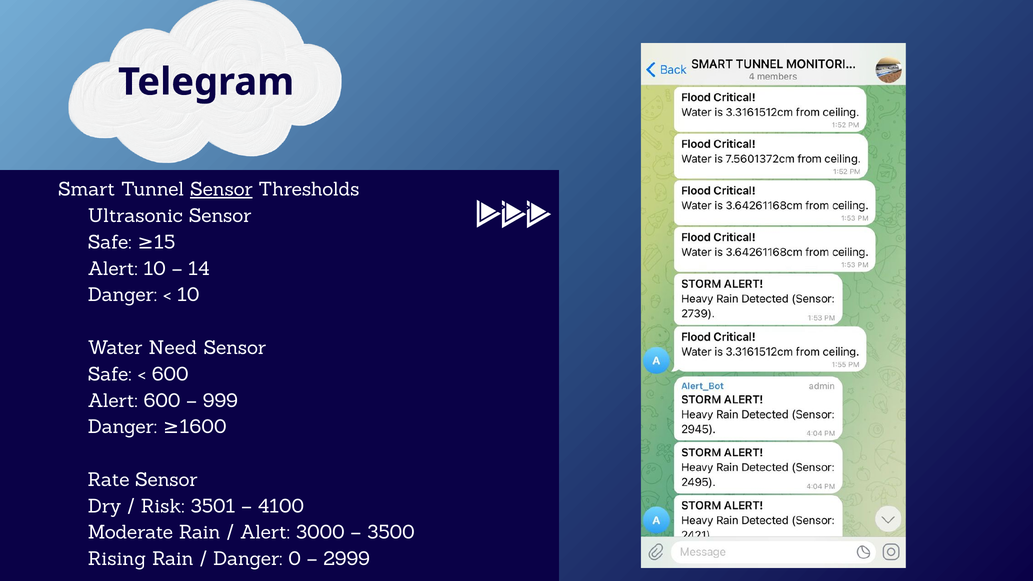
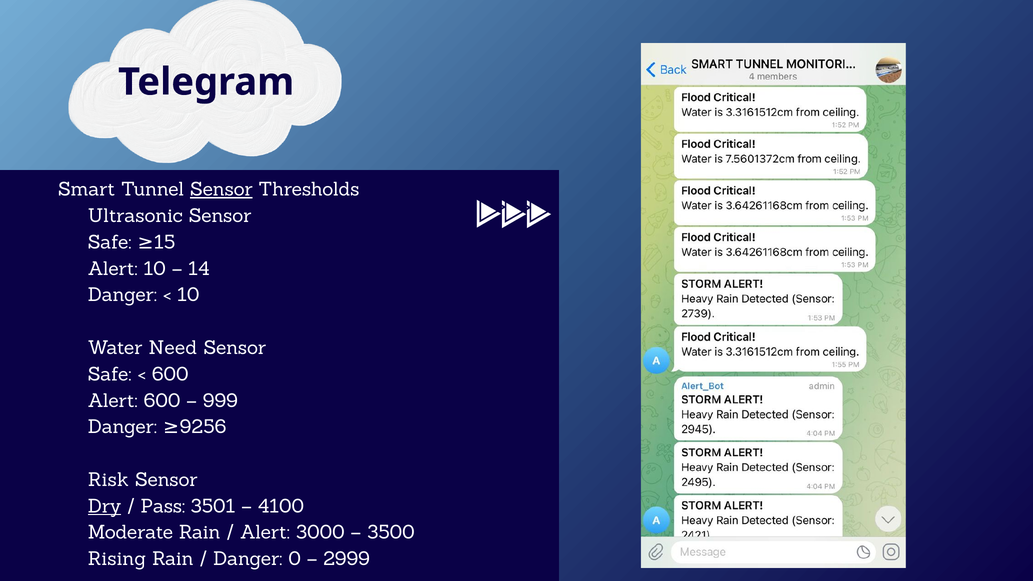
1600: 1600 -> 9256
Rate: Rate -> Risk
Dry underline: none -> present
Risk: Risk -> Pass
